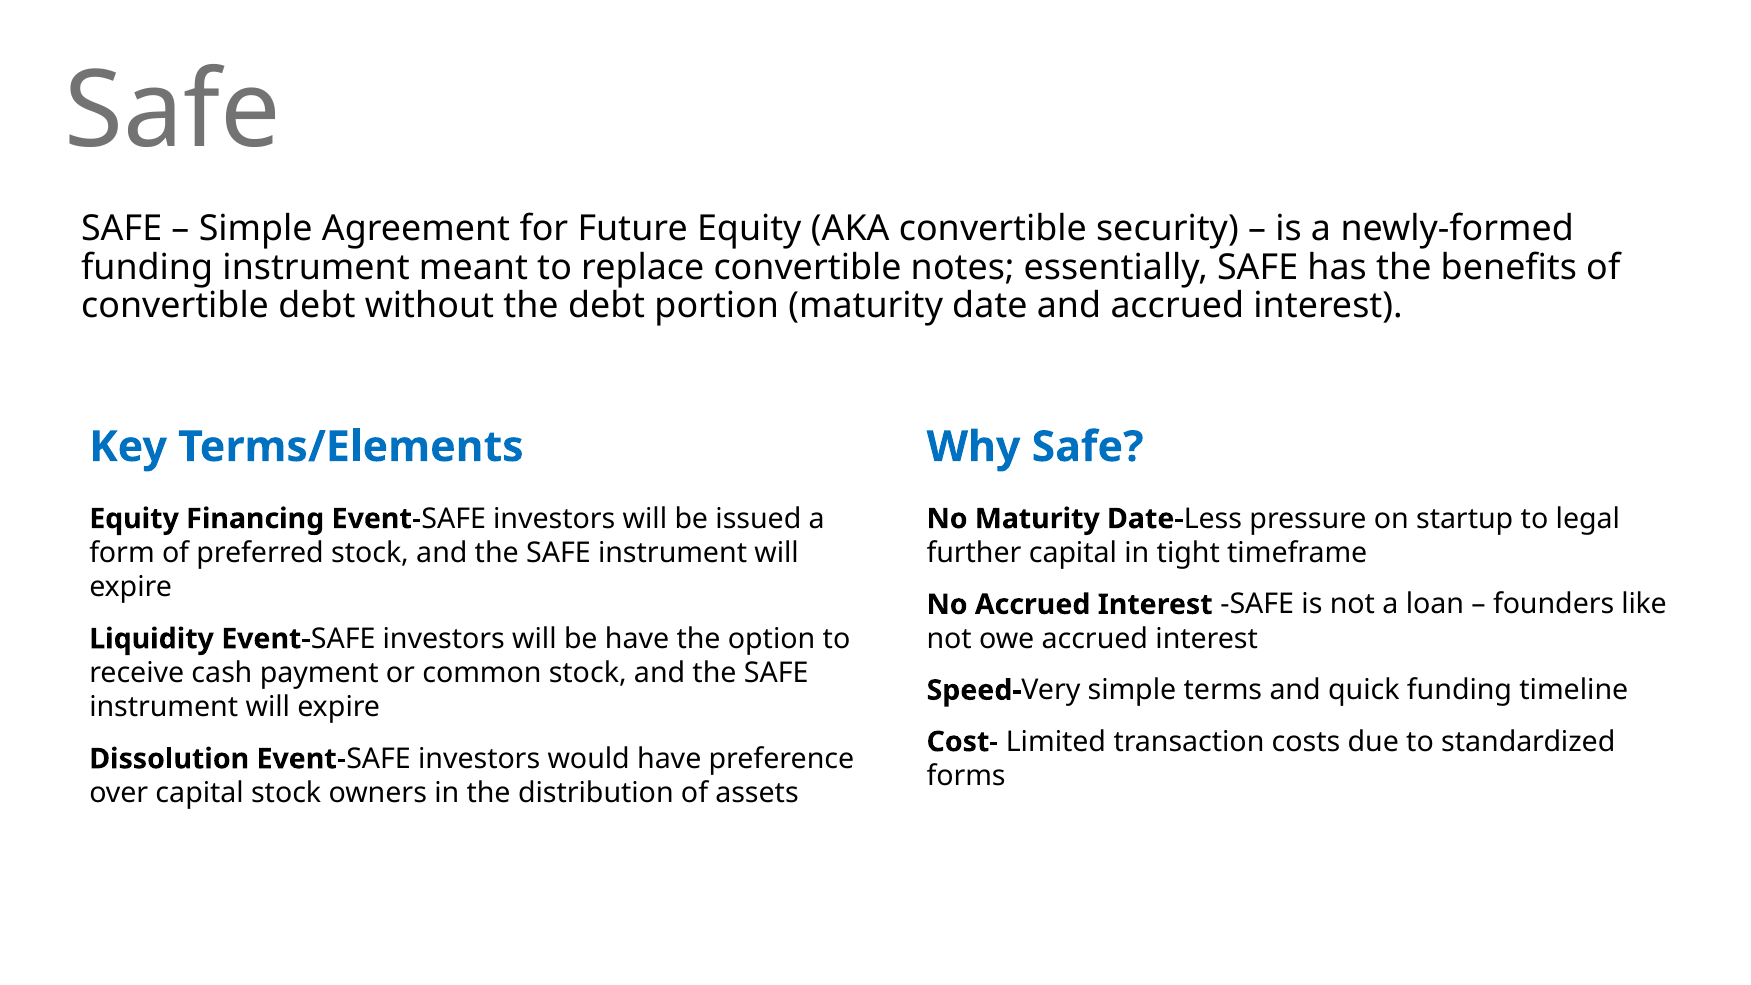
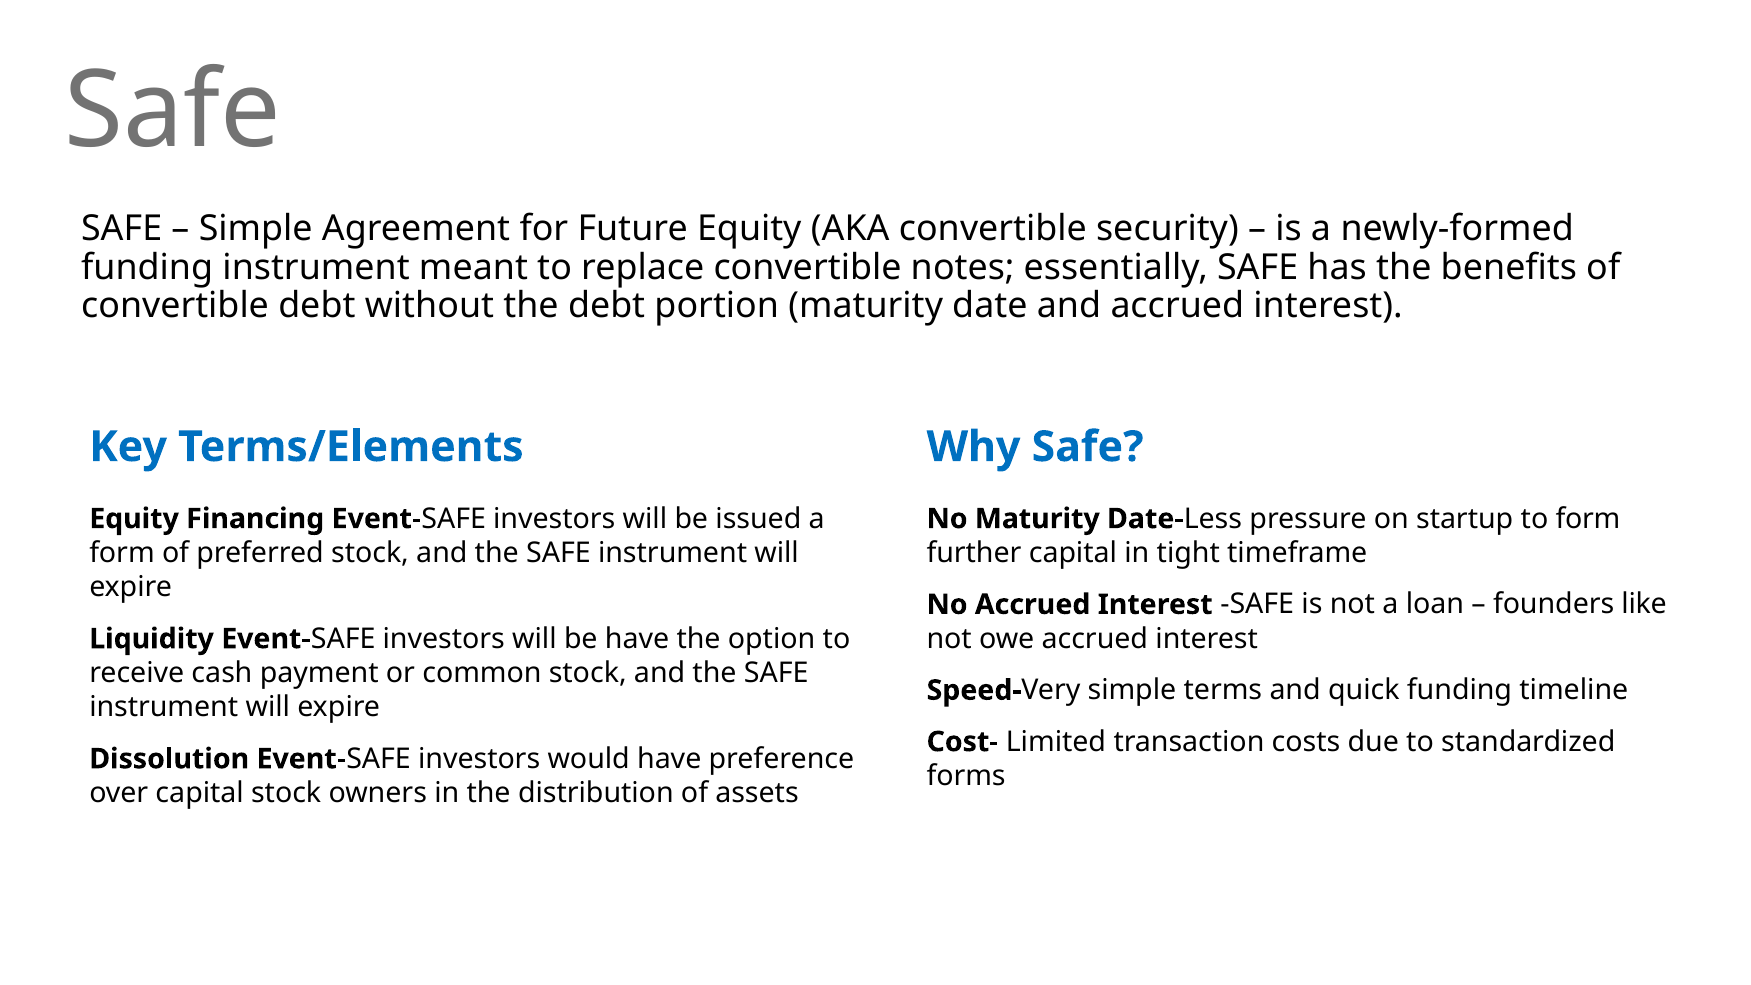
to legal: legal -> form
